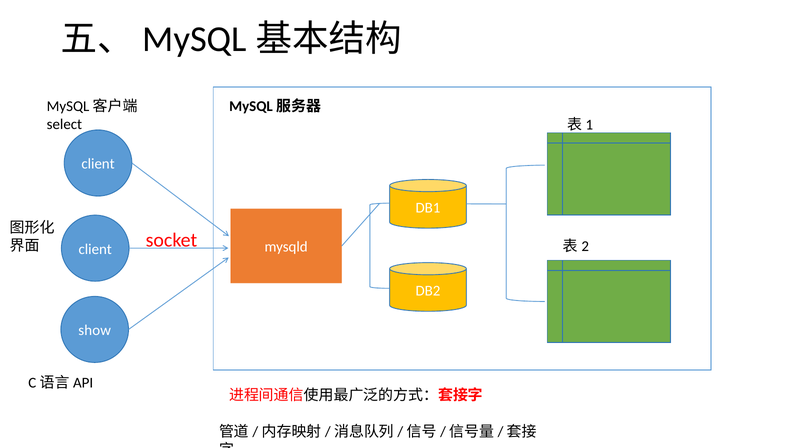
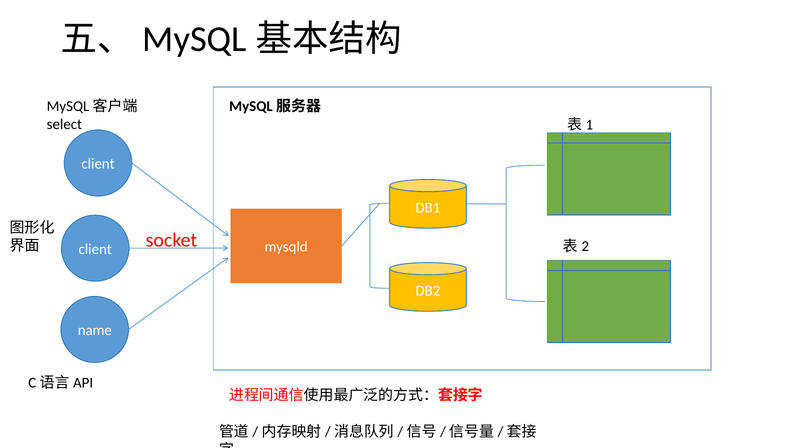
show: show -> name
